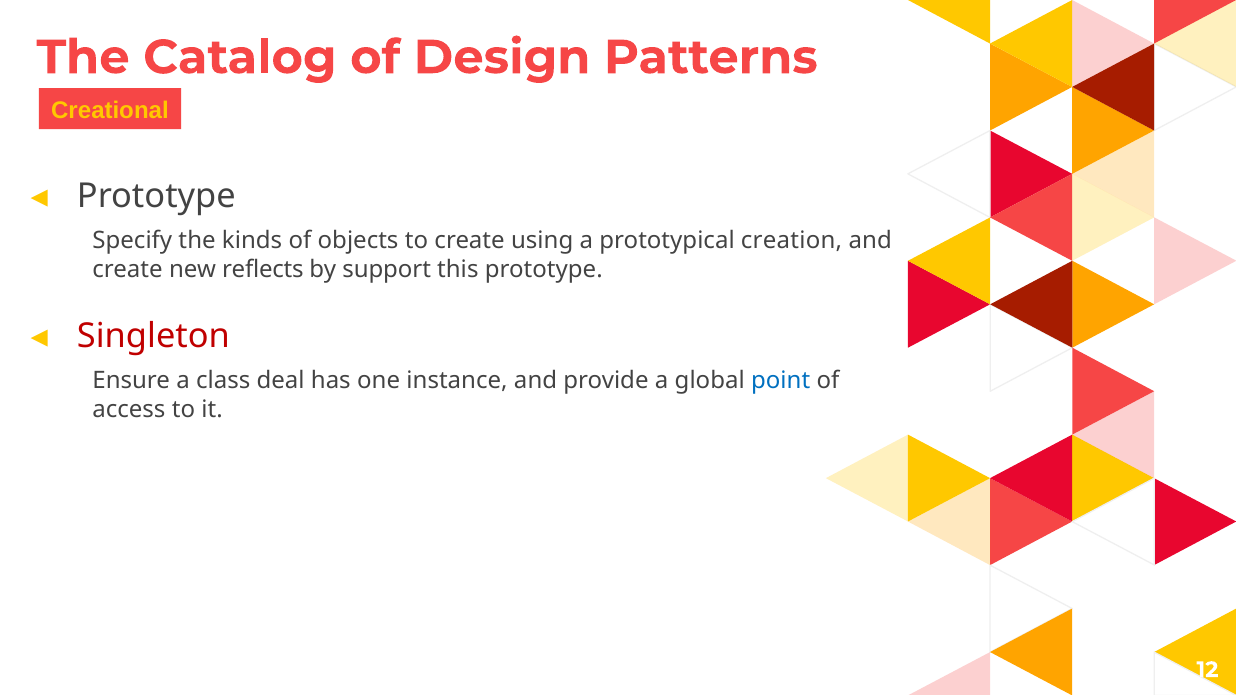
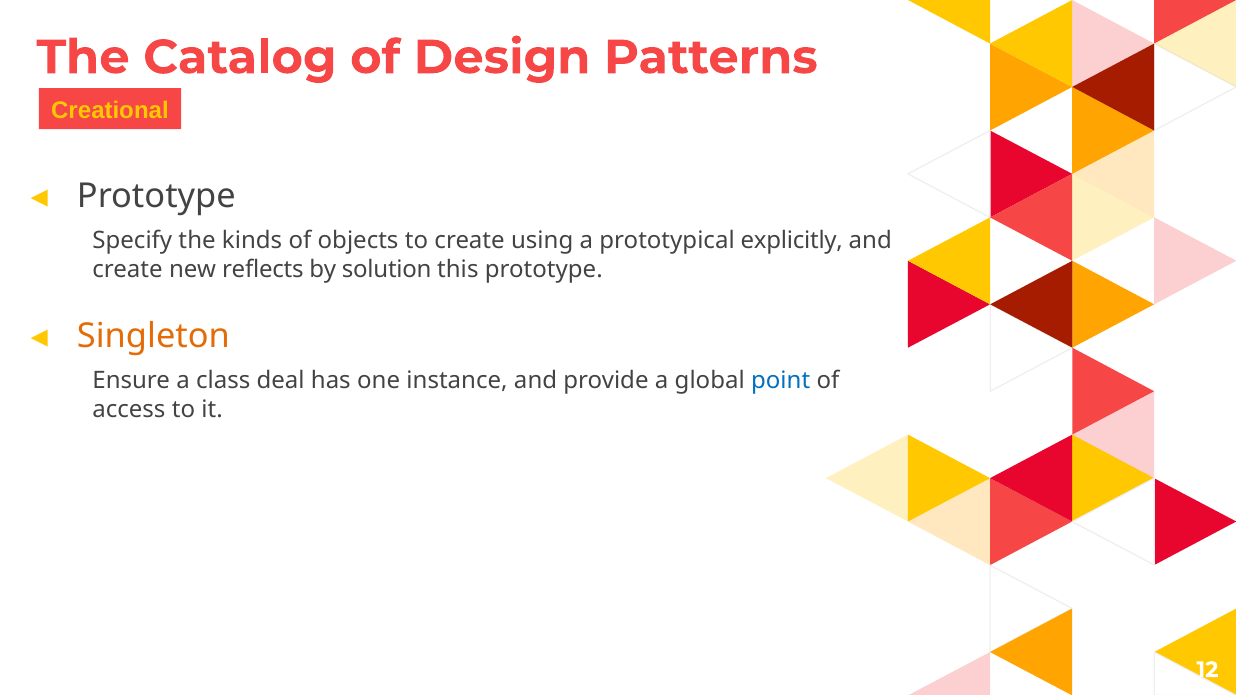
creation: creation -> explicitly
support: support -> solution
Singleton colour: red -> orange
